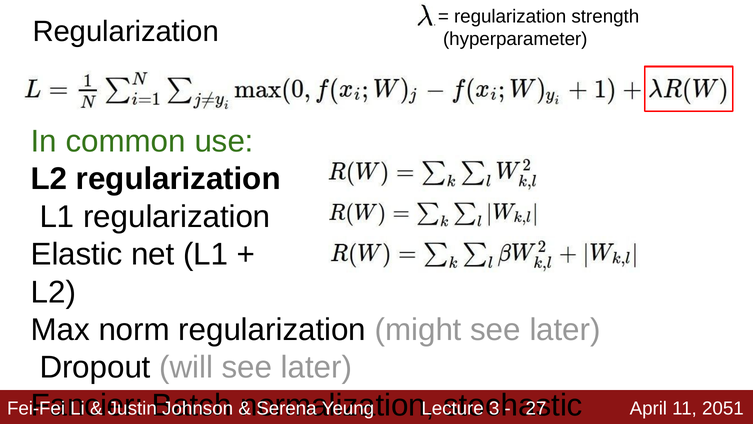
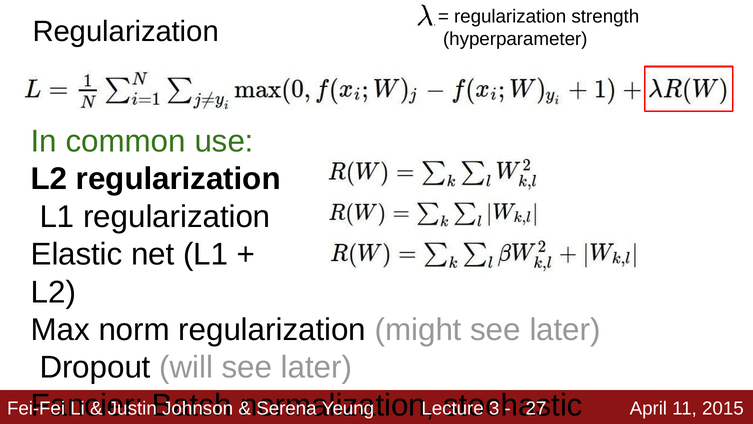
2051: 2051 -> 2015
